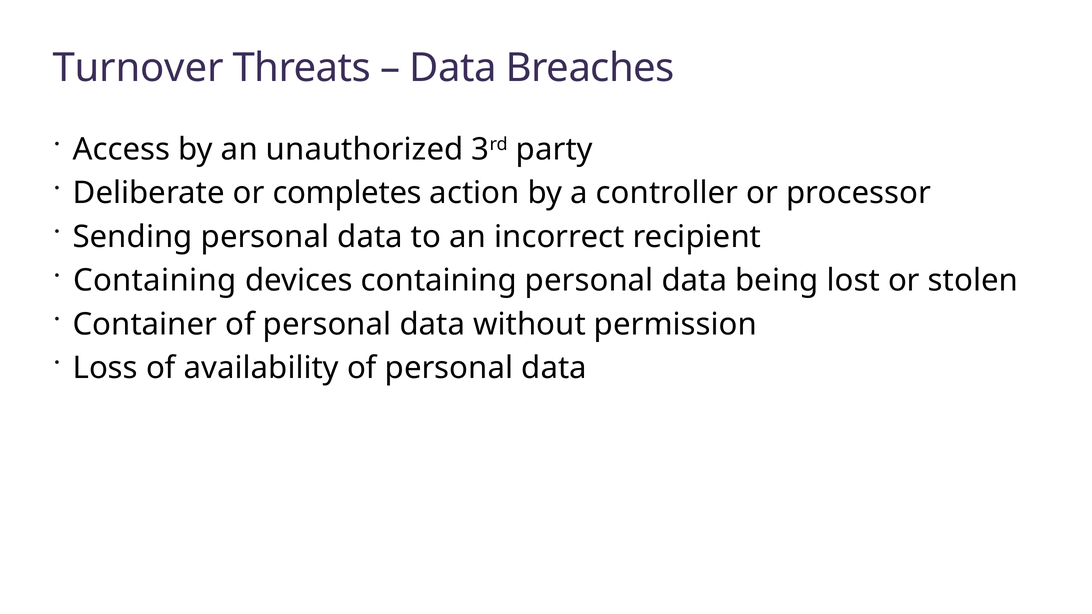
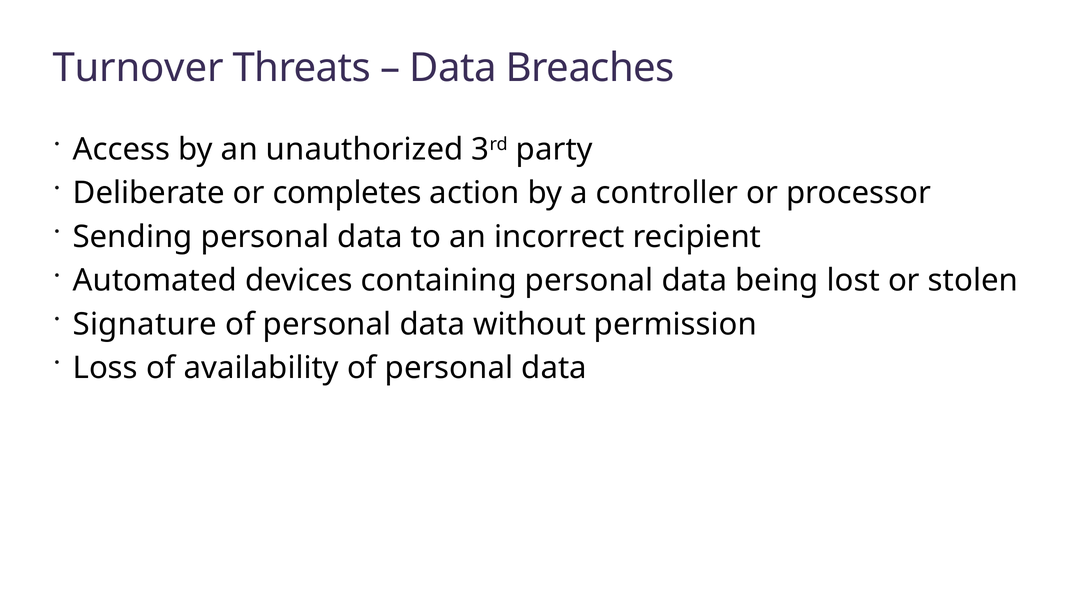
Containing at (155, 281): Containing -> Automated
Container: Container -> Signature
